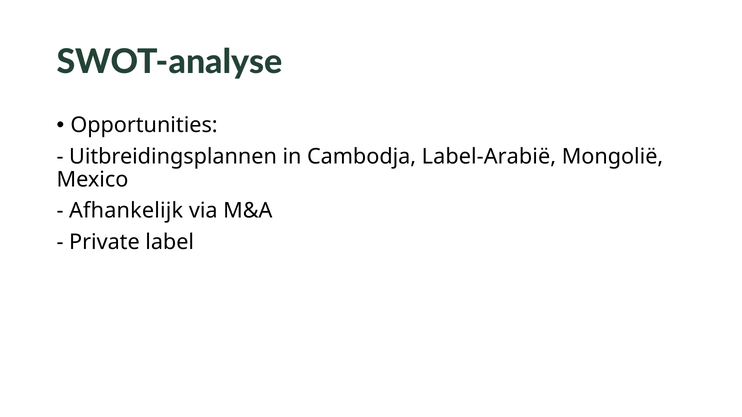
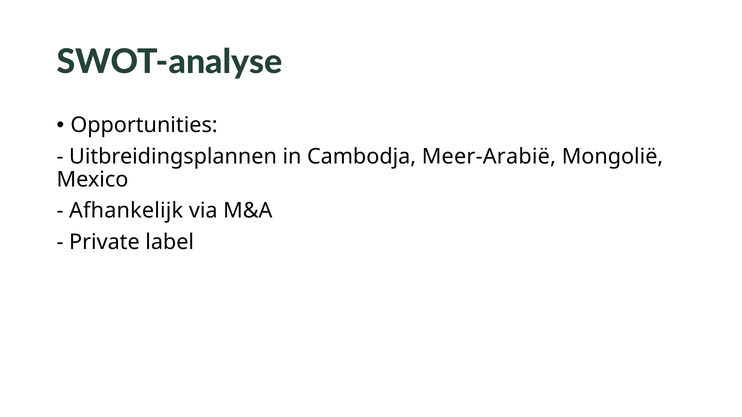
Label-Arabië: Label-Arabië -> Meer-Arabië
